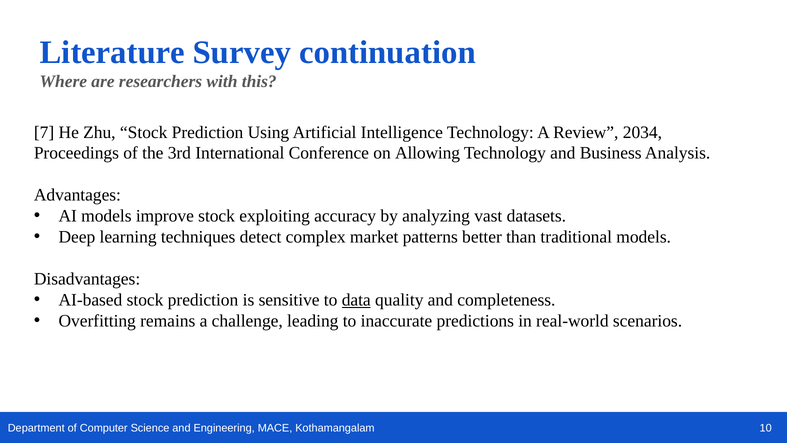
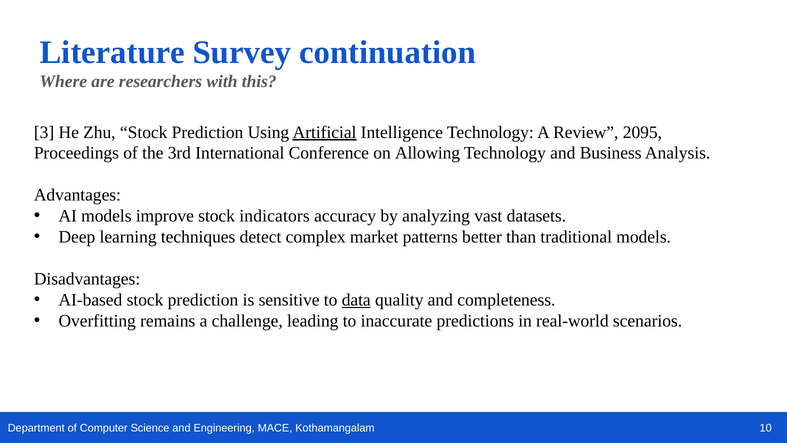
7: 7 -> 3
Artificial underline: none -> present
2034: 2034 -> 2095
exploiting: exploiting -> indicators
